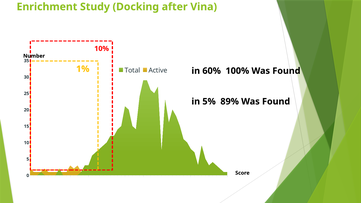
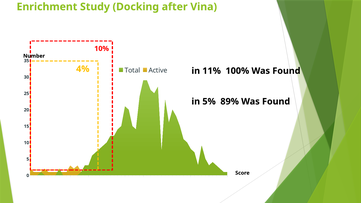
1%: 1% -> 4%
60%: 60% -> 11%
